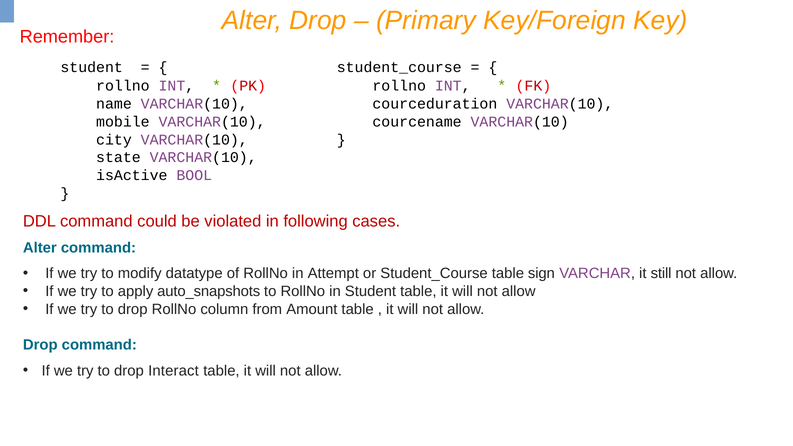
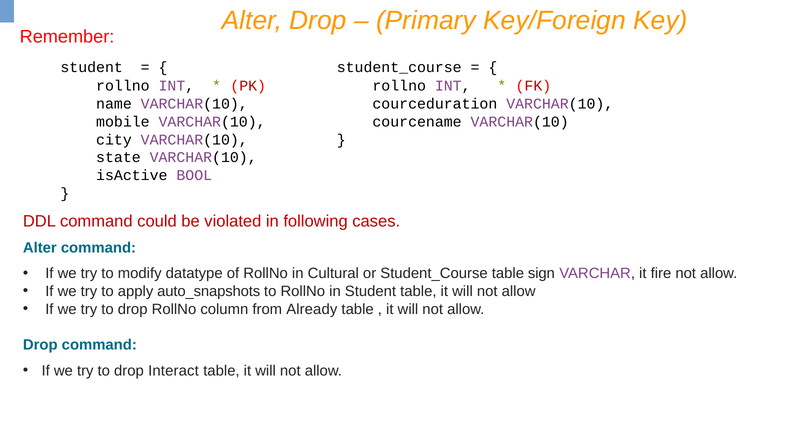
Attempt: Attempt -> Cultural
still: still -> fire
Amount: Amount -> Already
